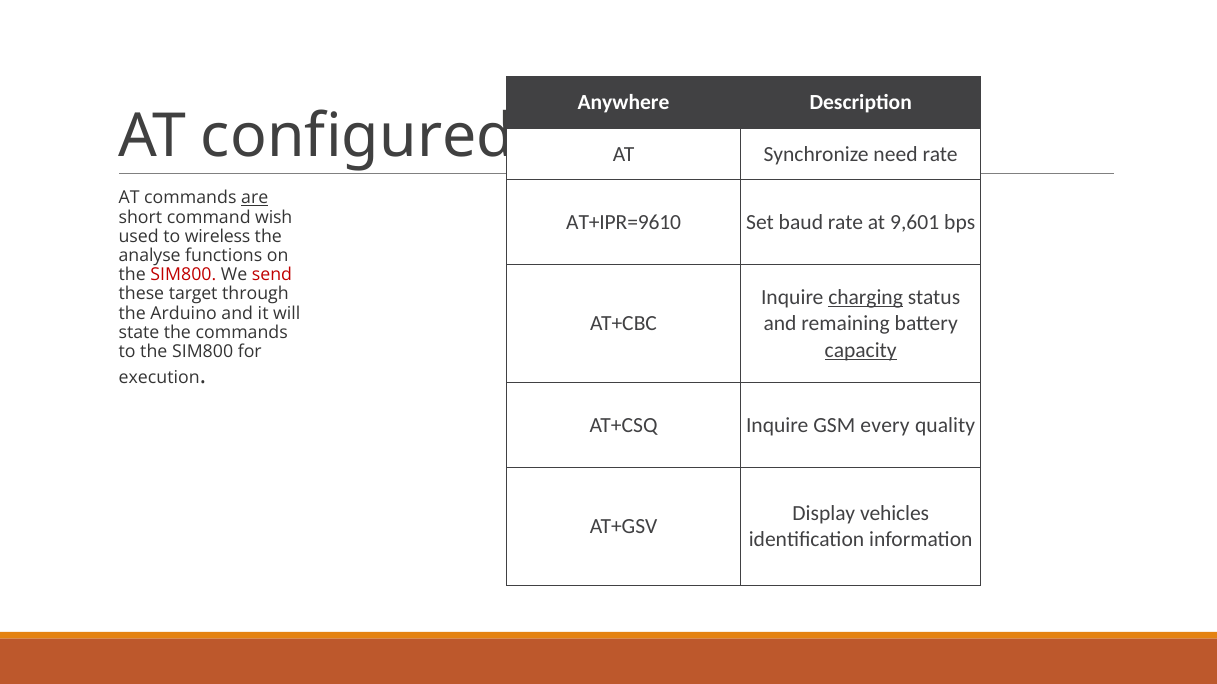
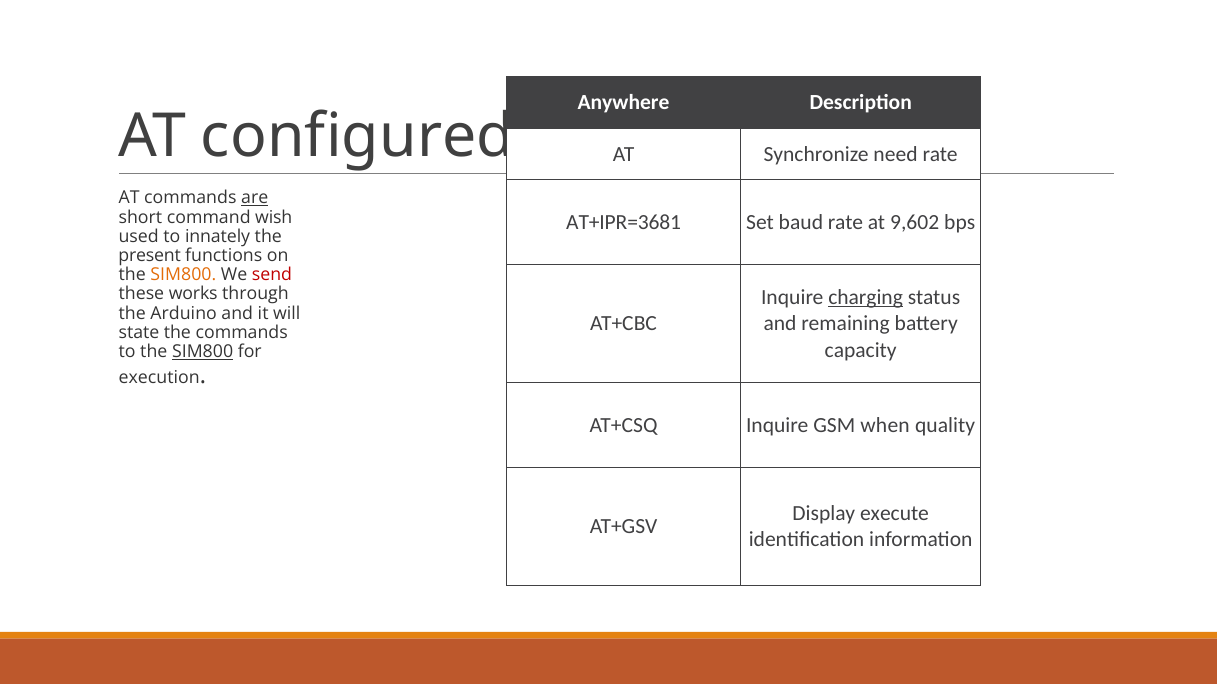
AT+IPR=9610: AT+IPR=9610 -> AT+IPR=3681
9,601: 9,601 -> 9,602
wireless: wireless -> innately
analyse: analyse -> present
SIM800 at (183, 275) colour: red -> orange
target: target -> works
capacity underline: present -> none
SIM800 at (203, 352) underline: none -> present
every: every -> when
vehicles: vehicles -> execute
